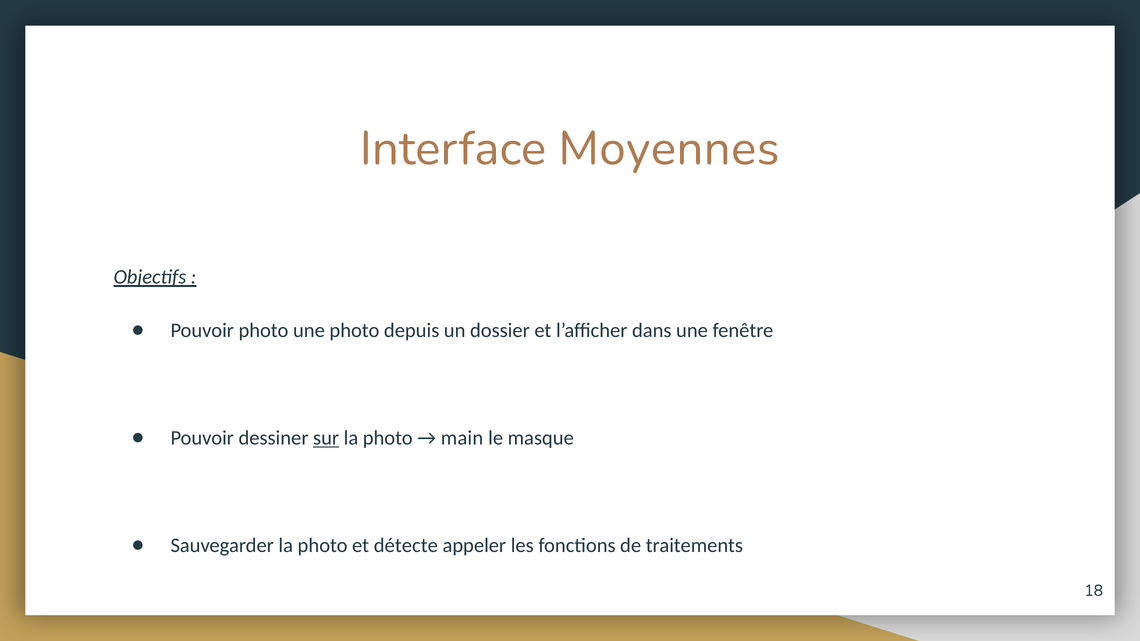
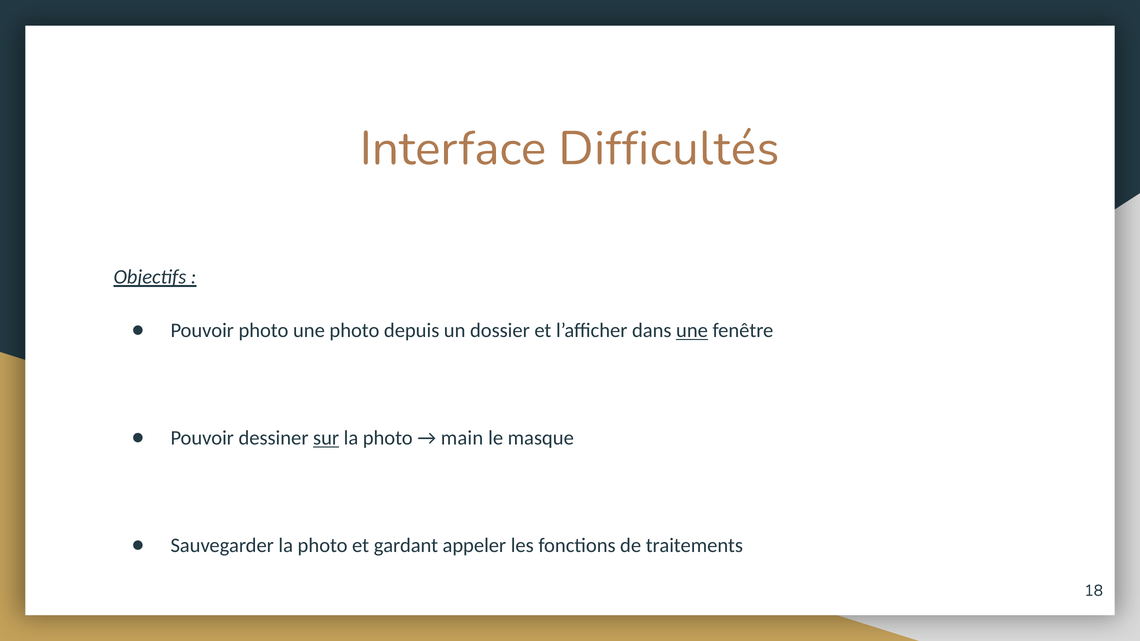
Moyennes: Moyennes -> Difficultés
une at (692, 331) underline: none -> present
détecte: détecte -> gardant
